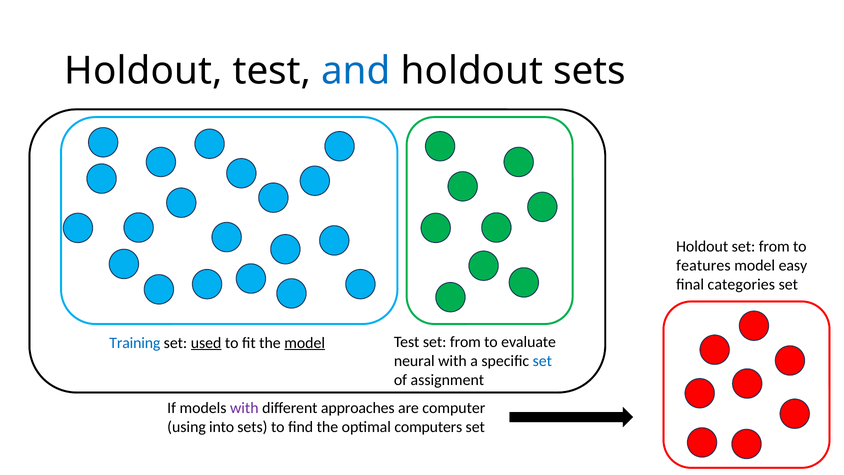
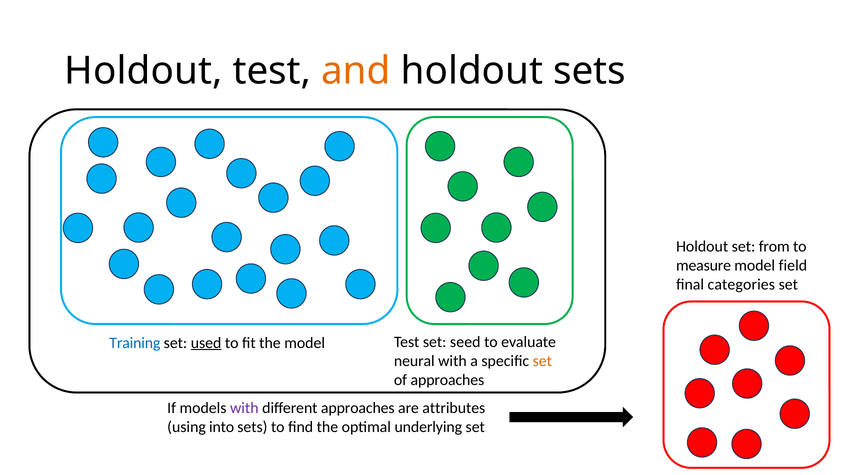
and colour: blue -> orange
features: features -> measure
easy: easy -> field
model at (305, 343) underline: present -> none
Test set from: from -> seed
set at (542, 361) colour: blue -> orange
of assignment: assignment -> approaches
computer: computer -> attributes
computers: computers -> underlying
